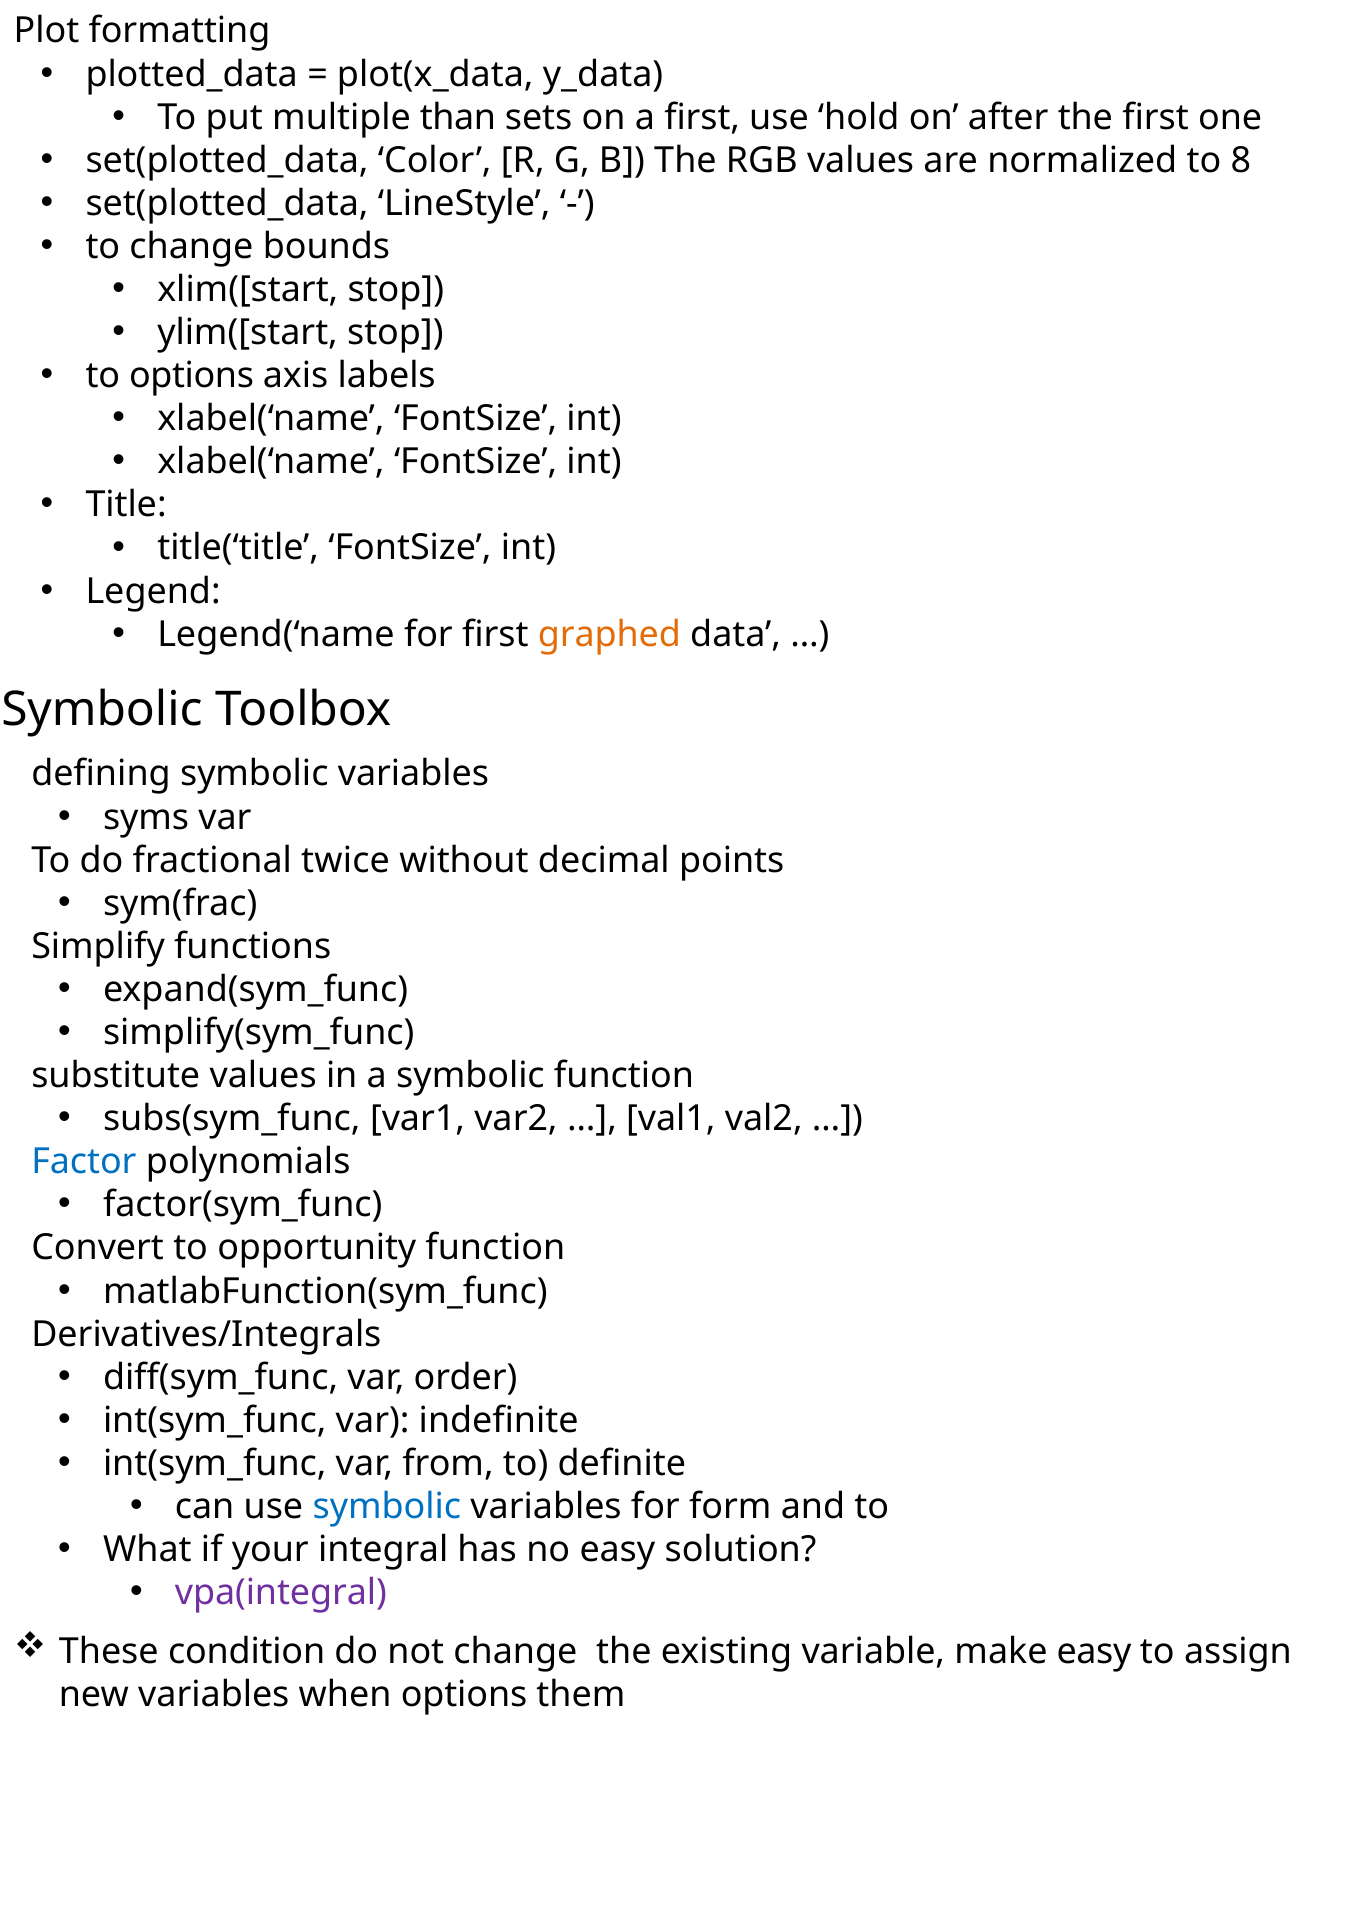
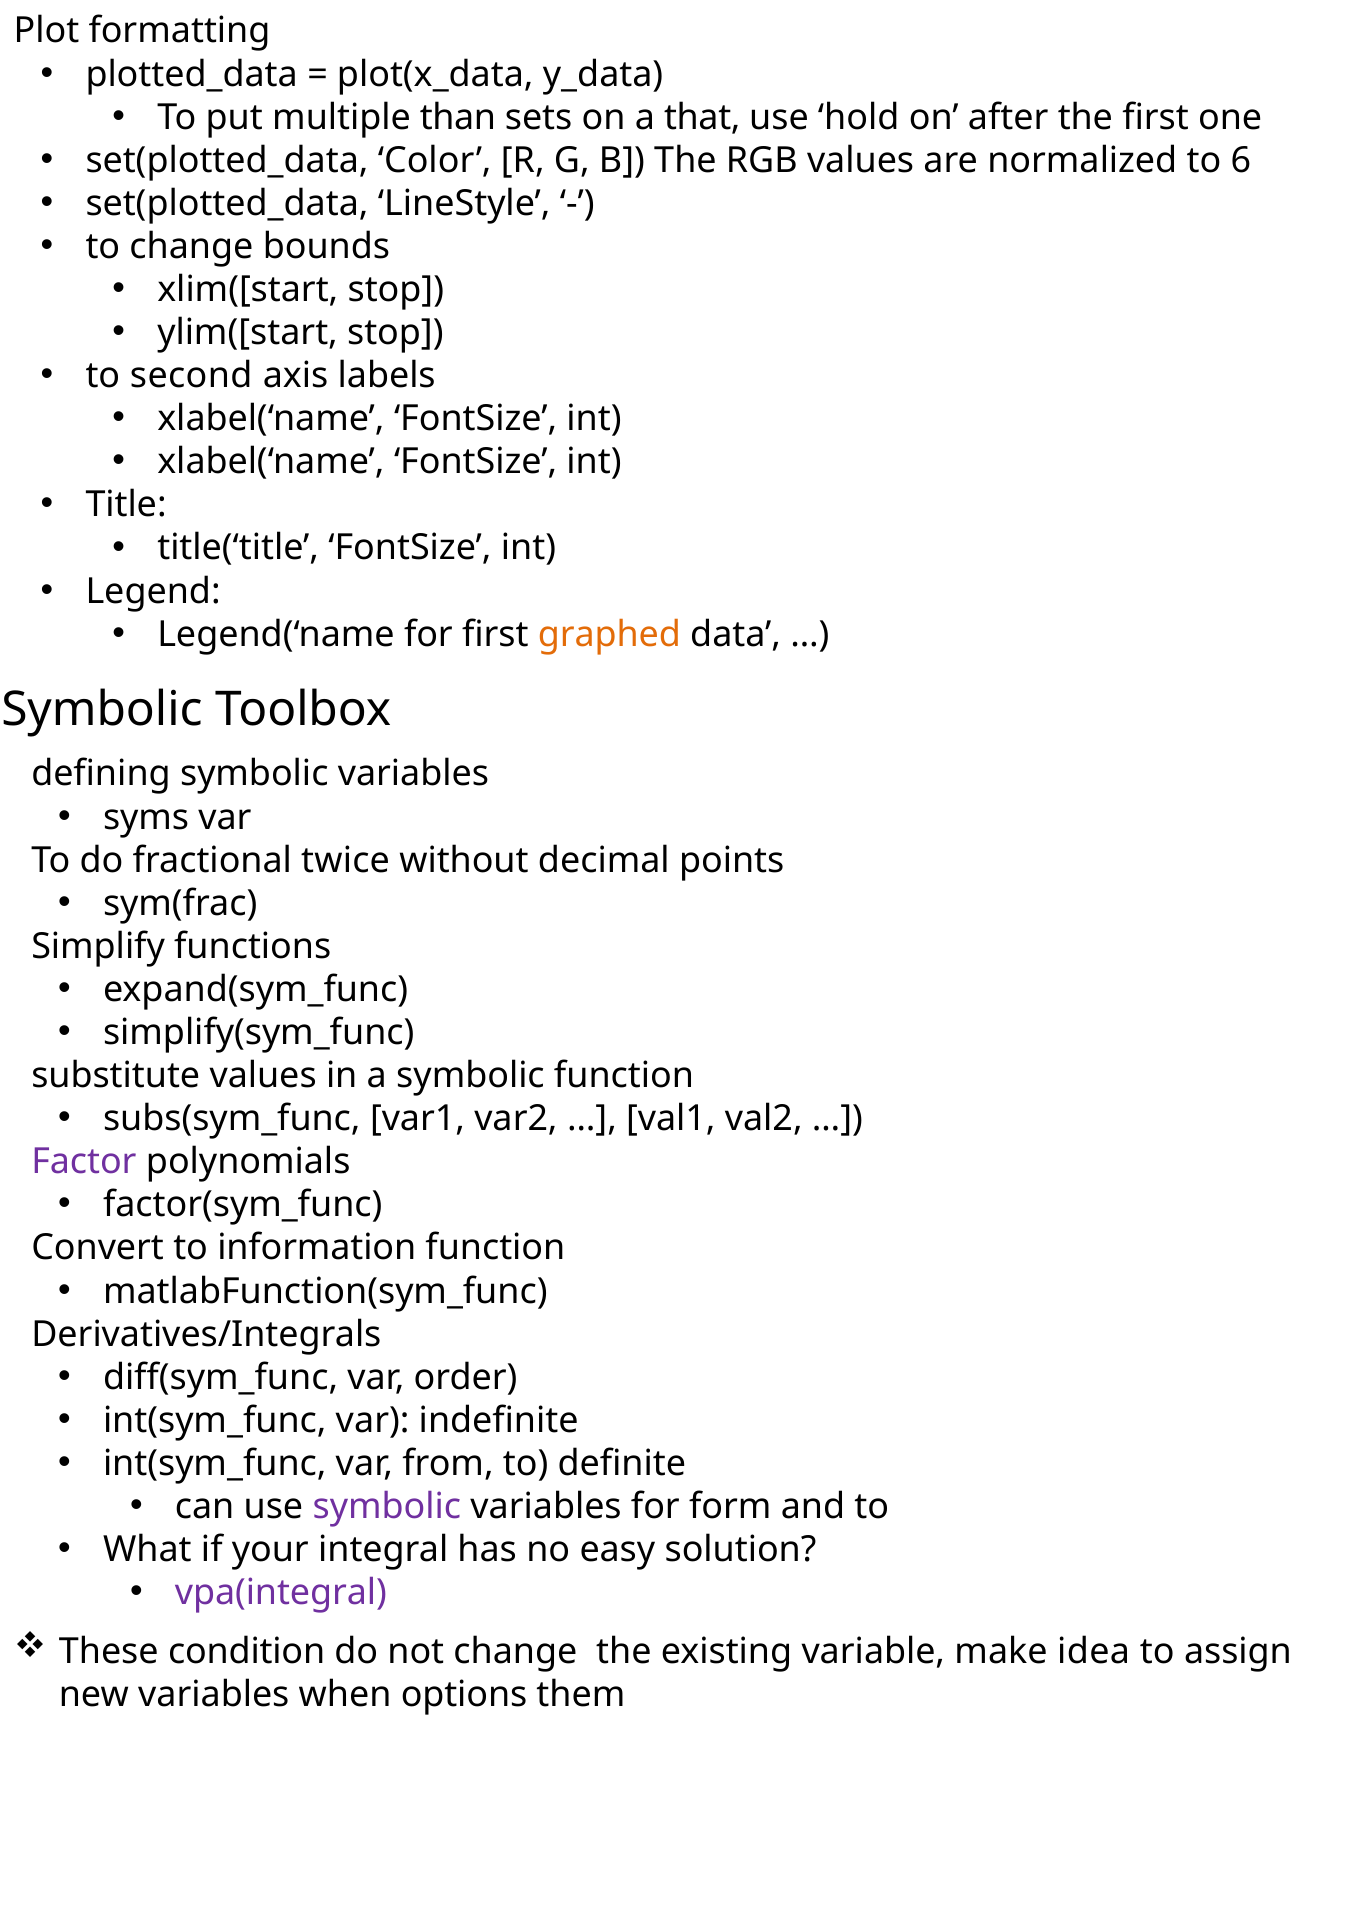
a first: first -> that
8: 8 -> 6
to options: options -> second
Factor colour: blue -> purple
opportunity: opportunity -> information
symbolic at (387, 1506) colour: blue -> purple
make easy: easy -> idea
